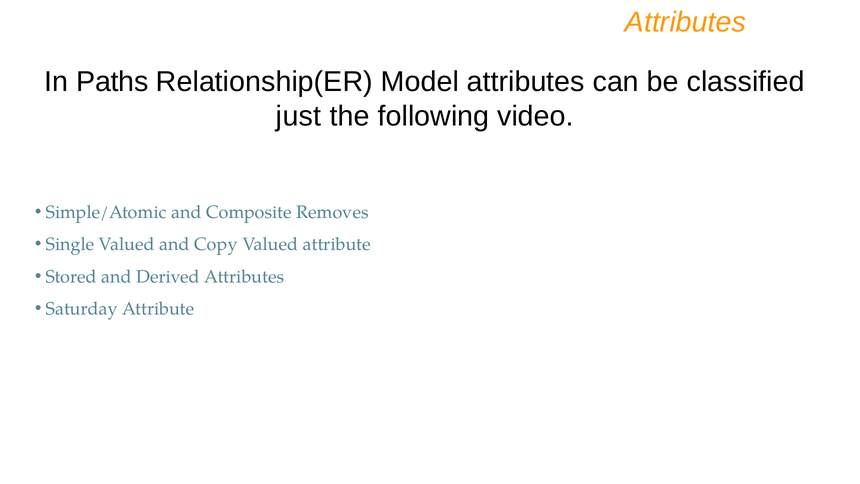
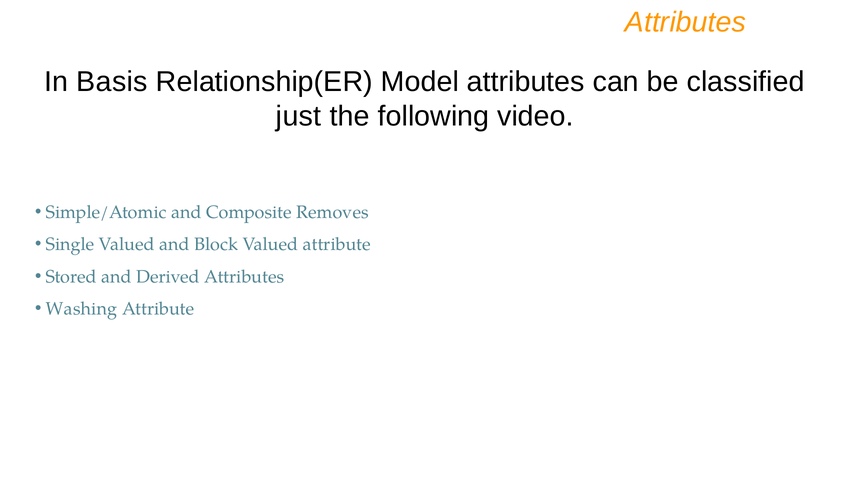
Paths: Paths -> Basis
Copy: Copy -> Block
Saturday: Saturday -> Washing
